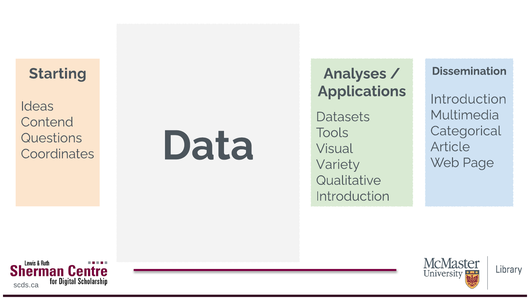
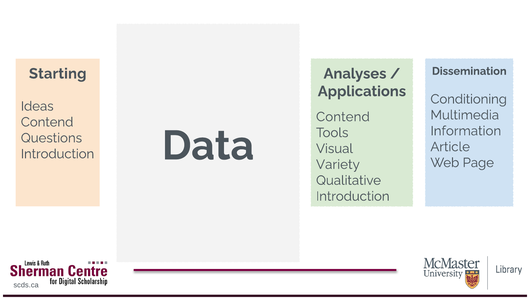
Introduction at (469, 99): Introduction -> Conditioning
Datasets at (343, 117): Datasets -> Contend
Categorical: Categorical -> Information
Coordinates at (58, 154): Coordinates -> Introduction
